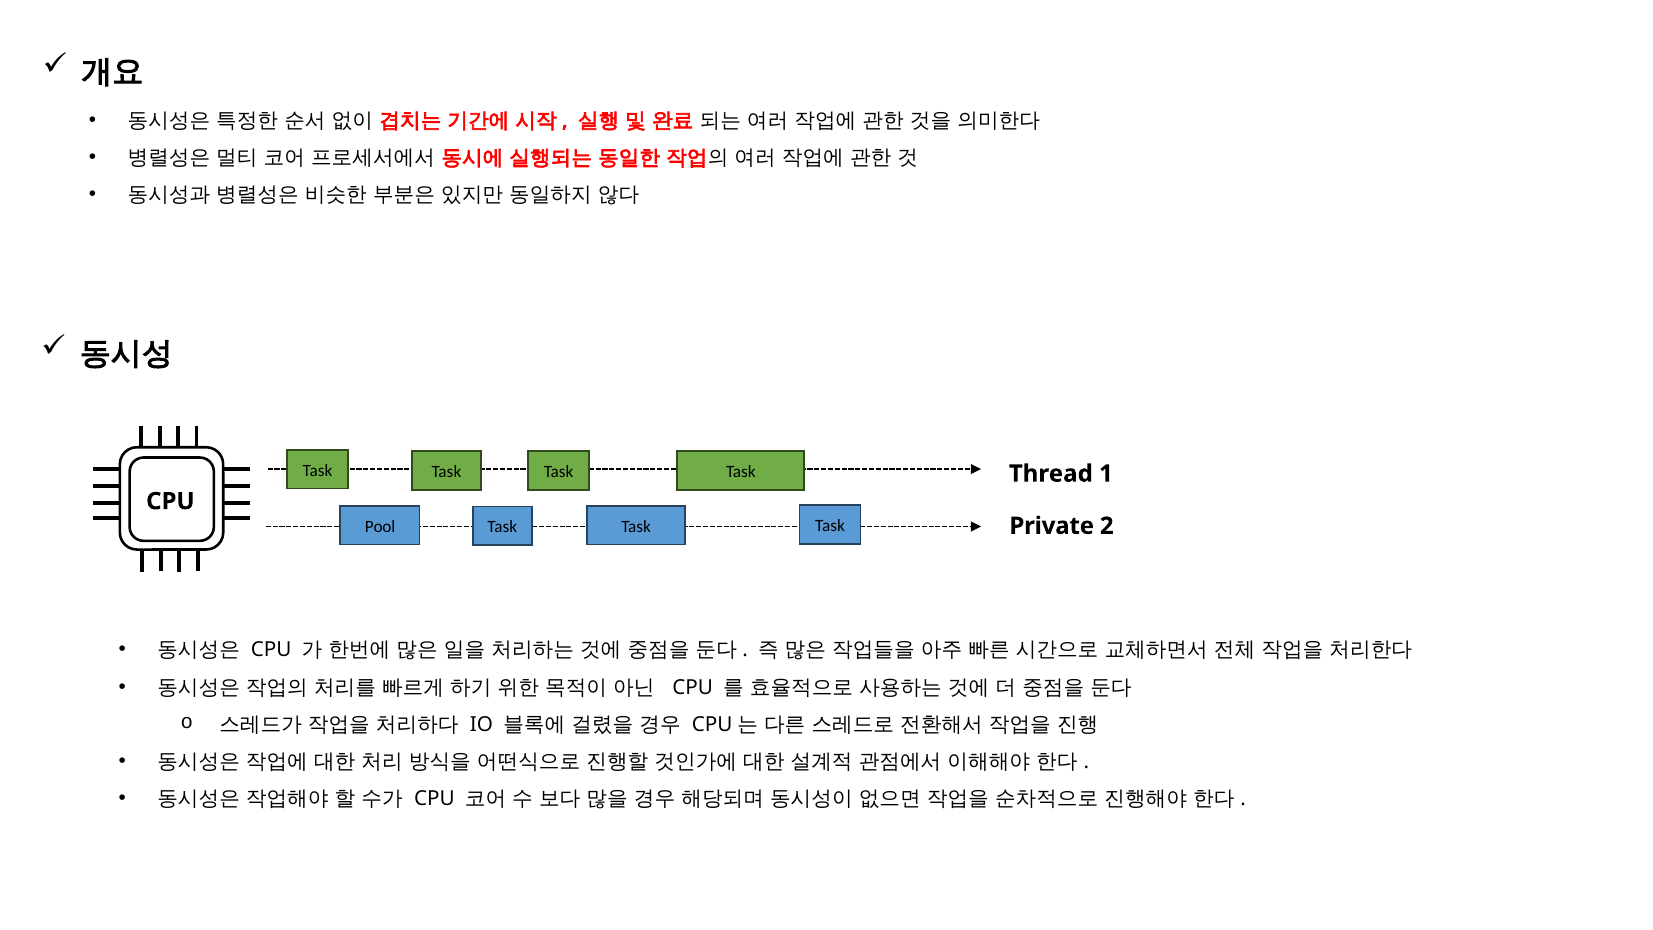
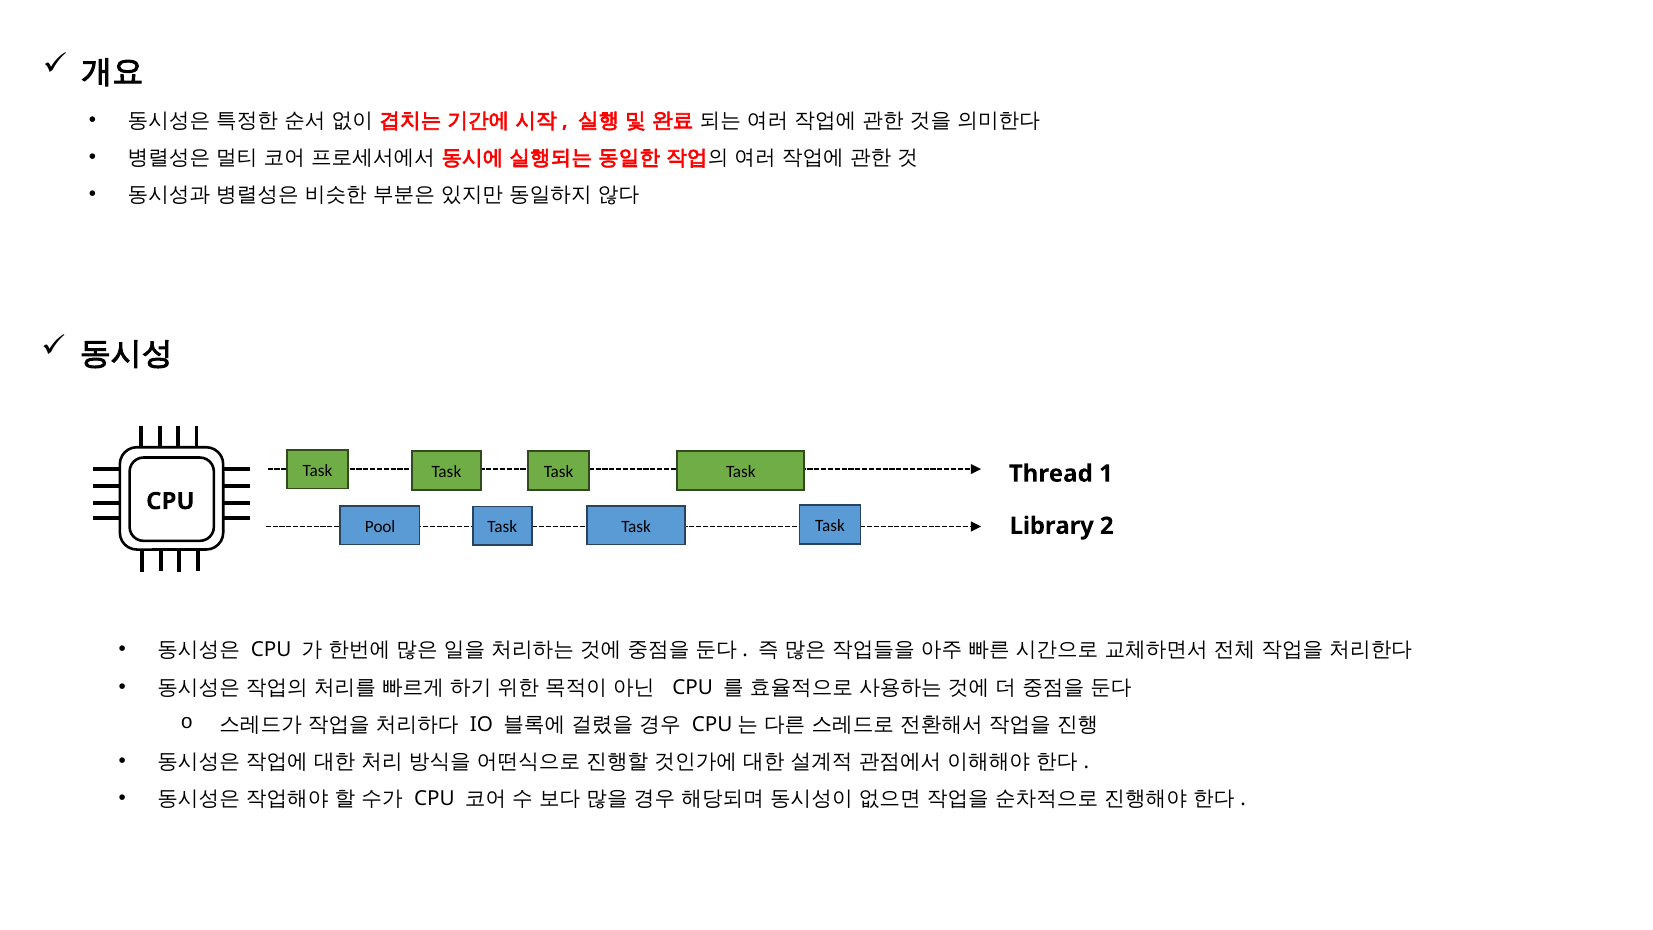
Private: Private -> Library
